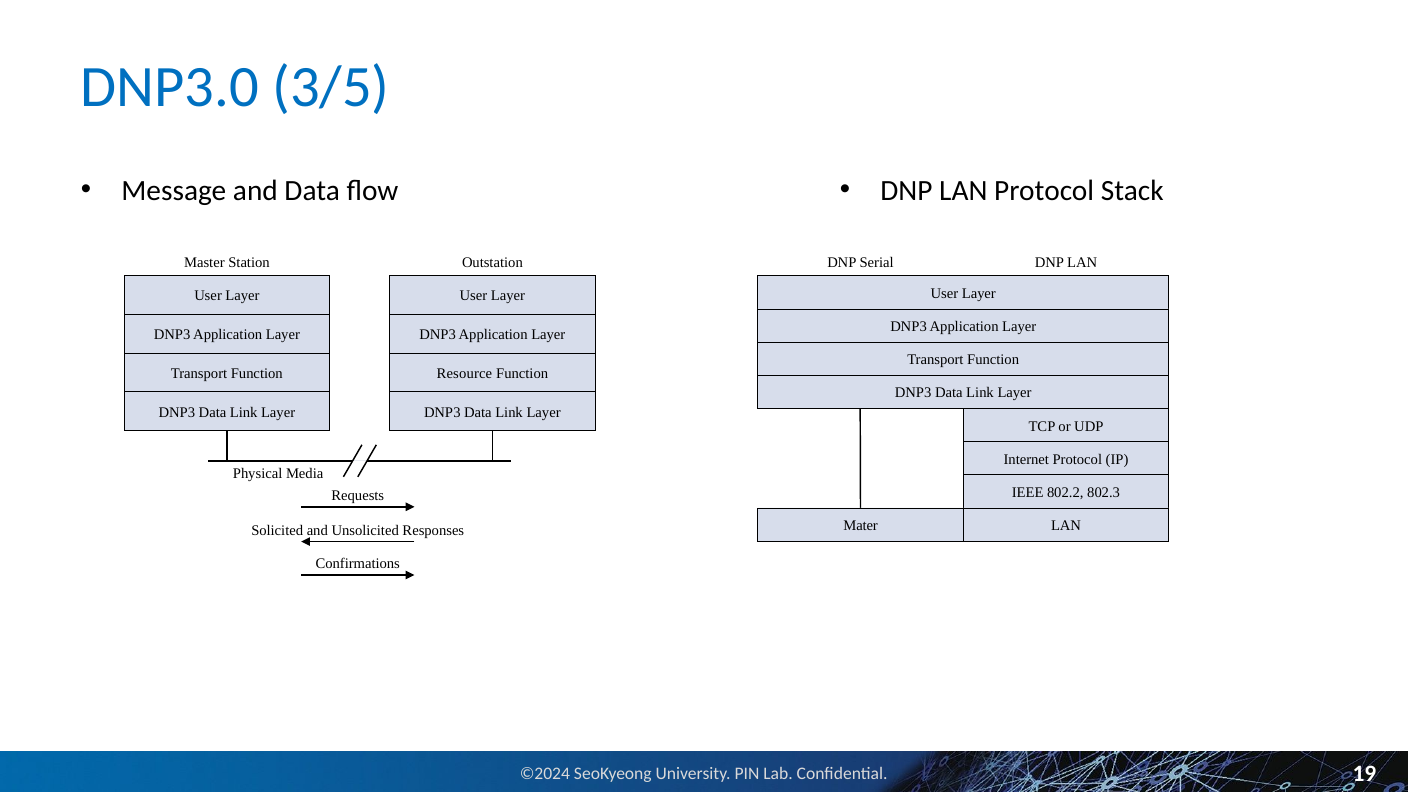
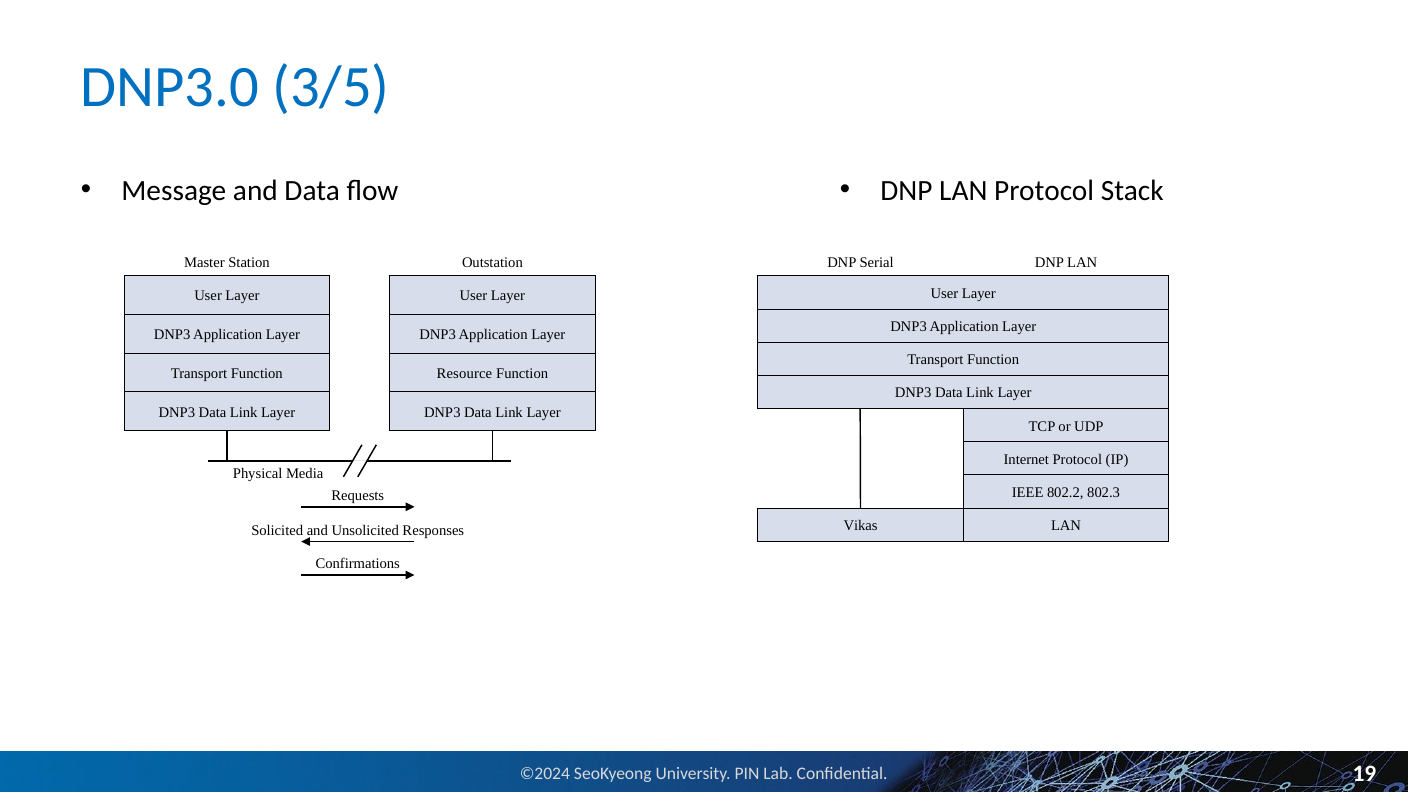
Mater: Mater -> Vikas
